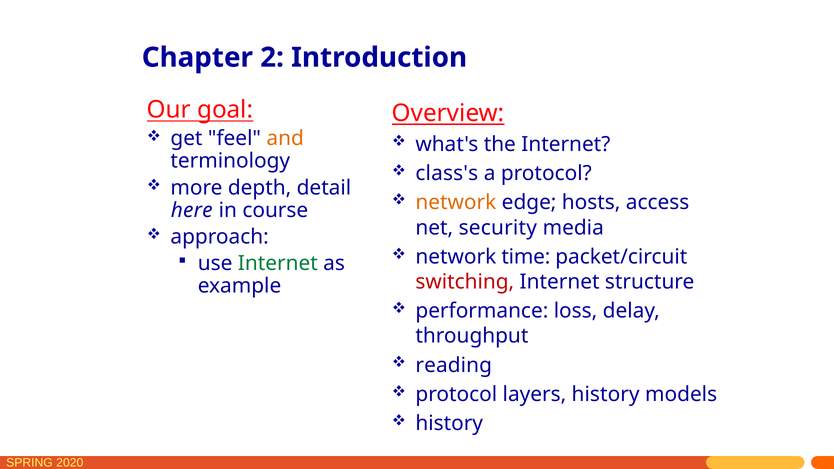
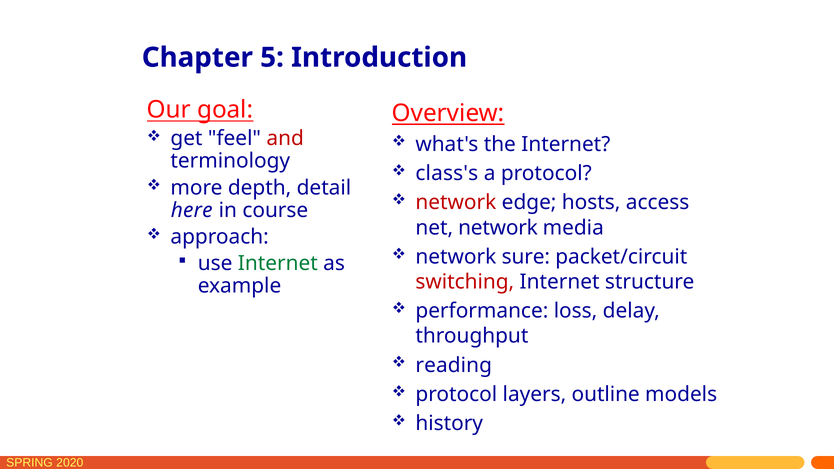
2: 2 -> 5
and colour: orange -> red
network at (456, 203) colour: orange -> red
net security: security -> network
time: time -> sure
layers history: history -> outline
